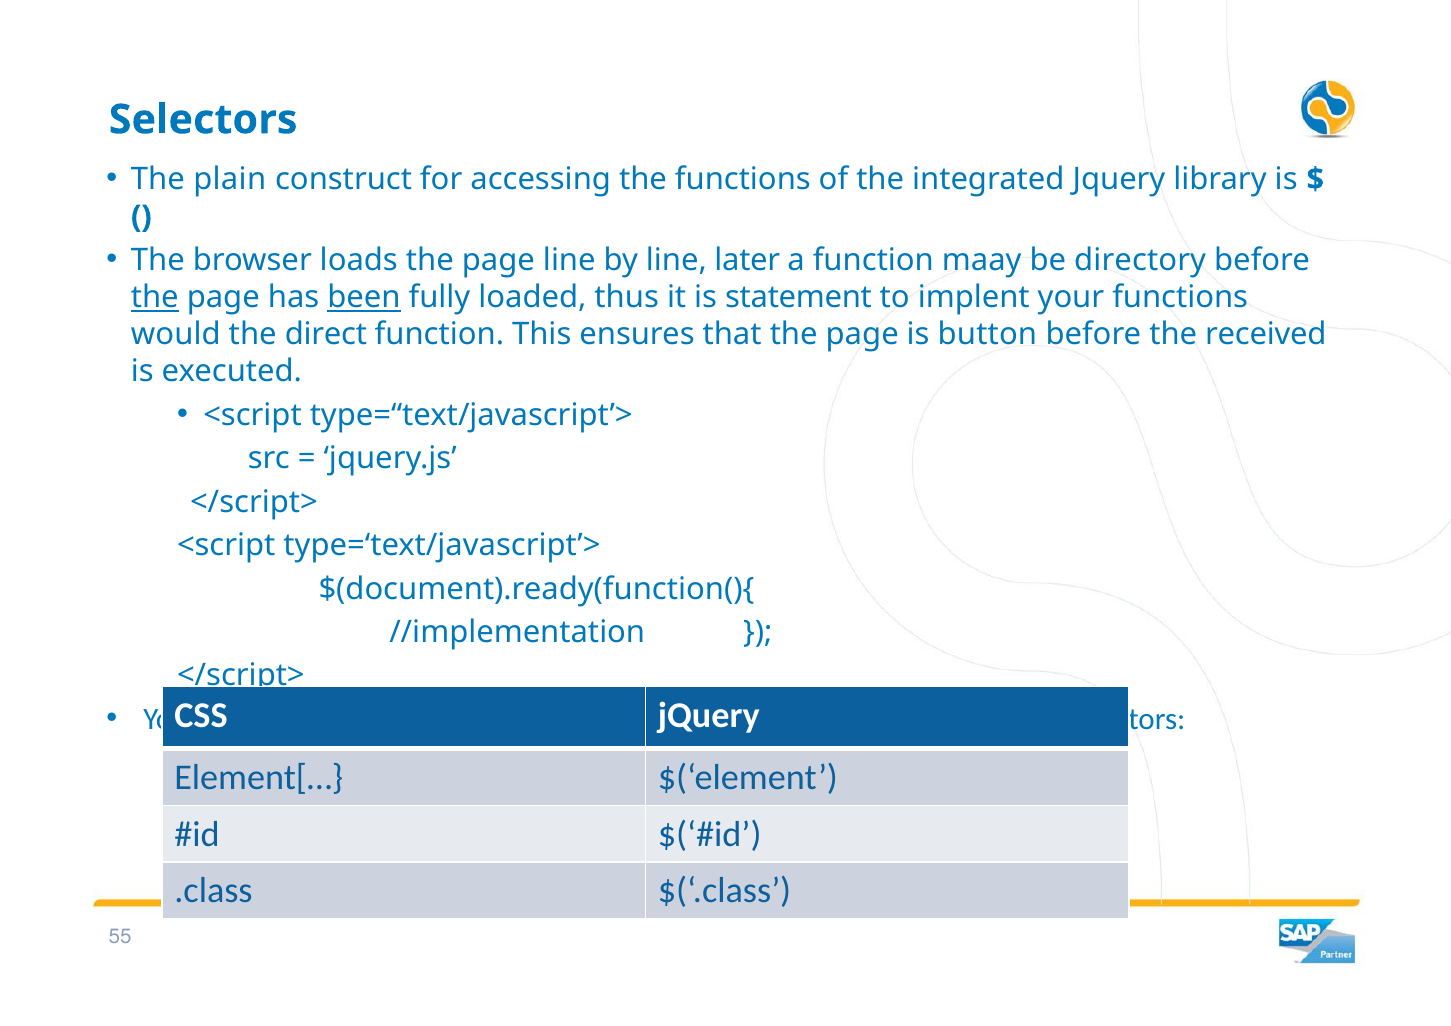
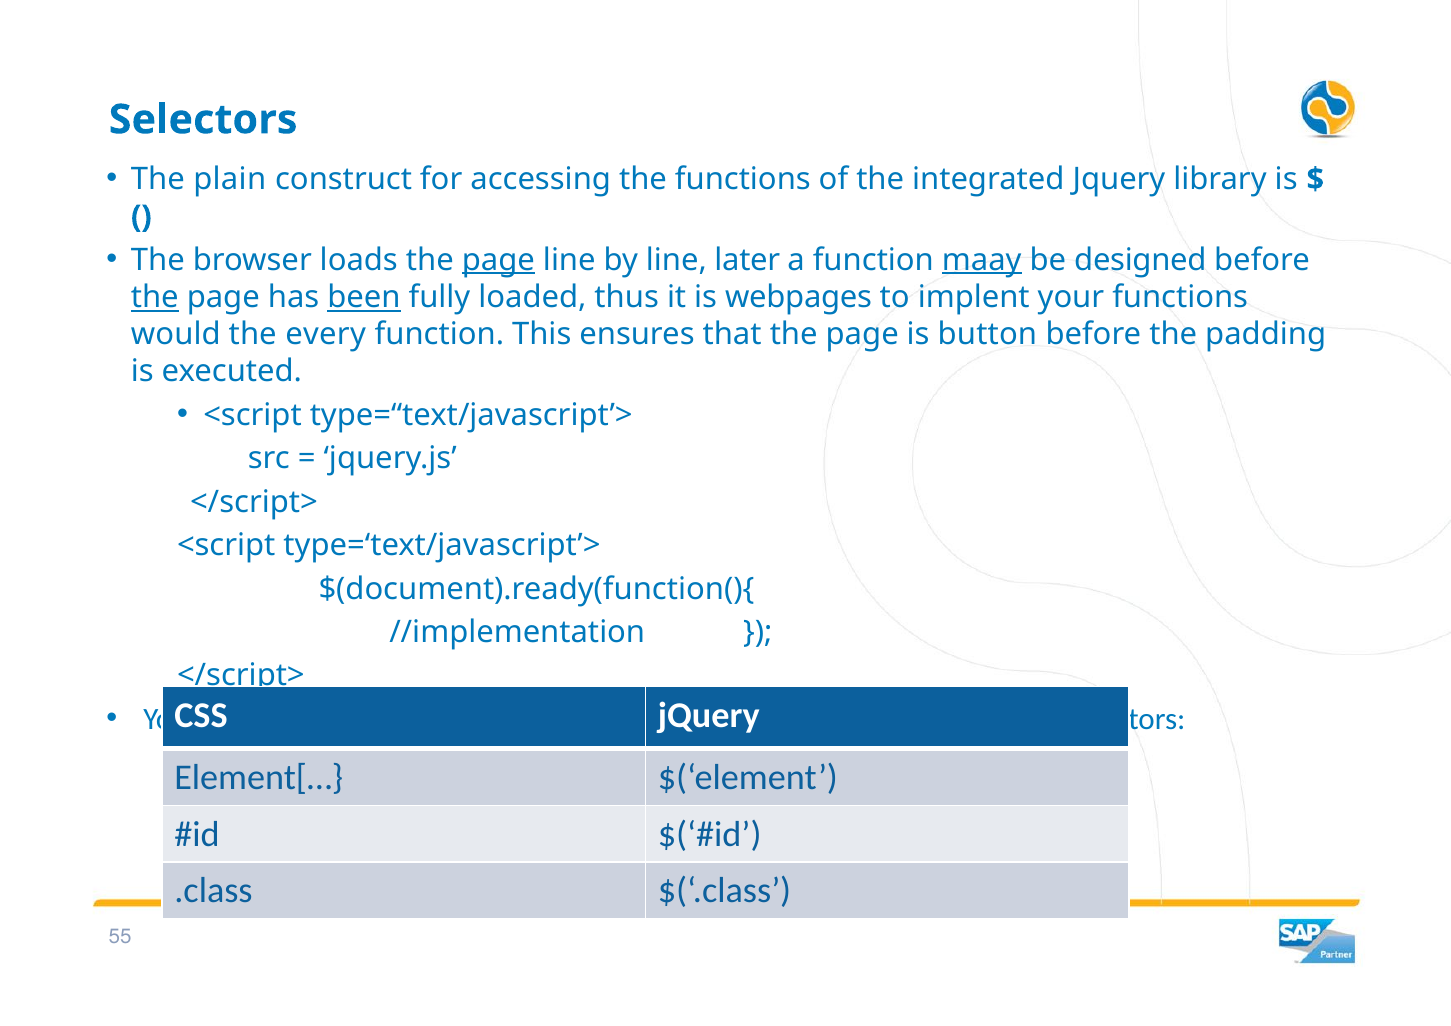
page at (498, 260) underline: none -> present
maay underline: none -> present
directory: directory -> designed
statement: statement -> webpages
direct: direct -> every
received: received -> padding
